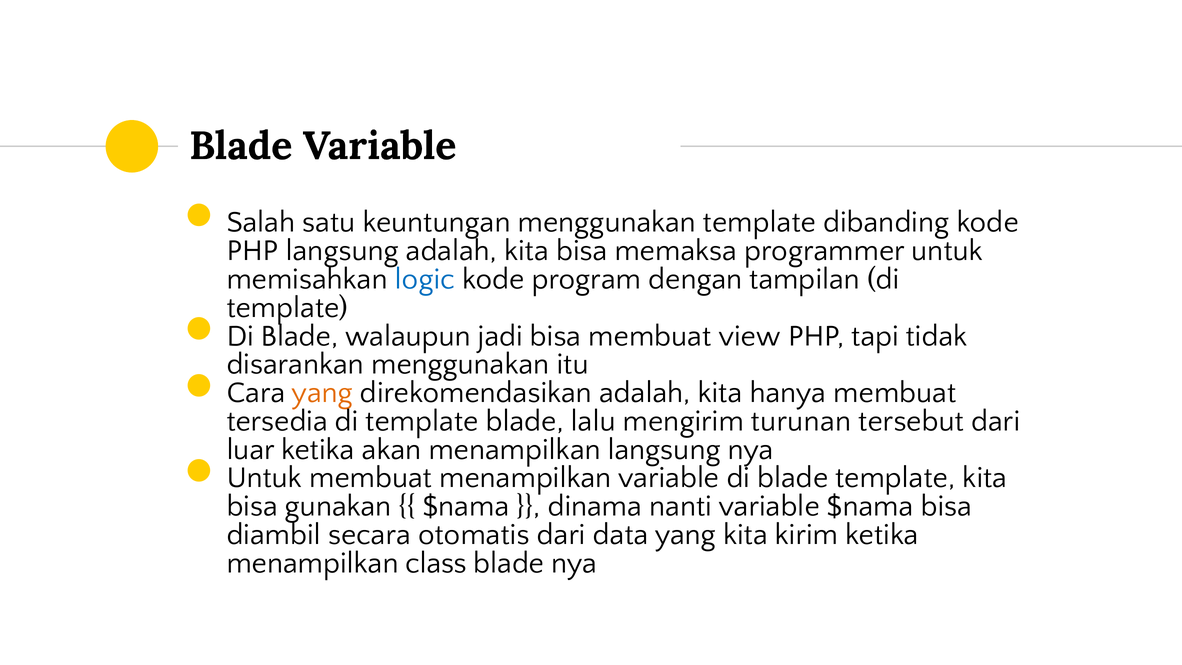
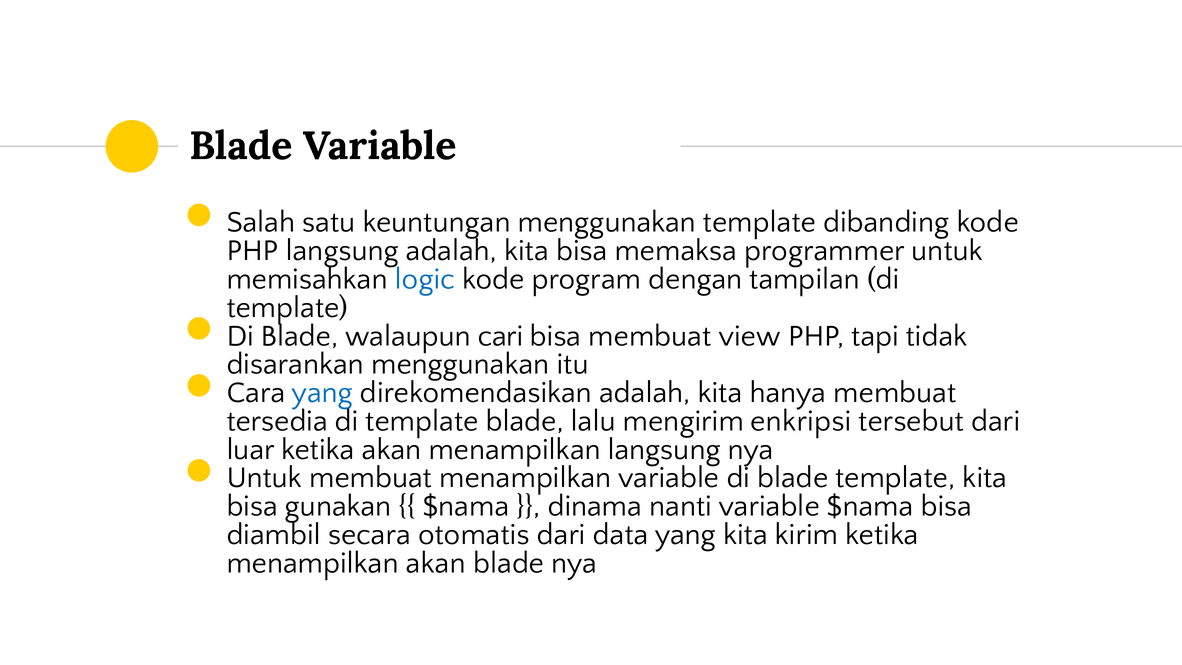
jadi: jadi -> cari
yang at (322, 393) colour: orange -> blue
turunan: turunan -> enkripsi
menampilkan class: class -> akan
